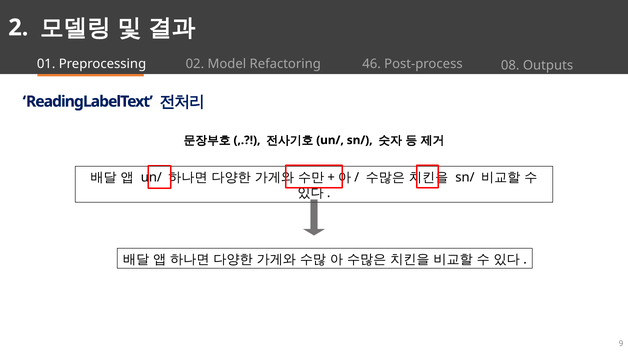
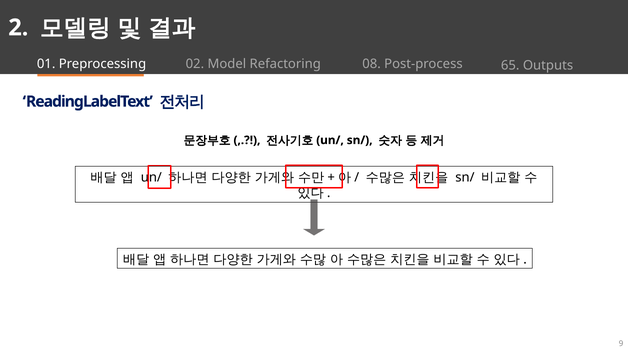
46: 46 -> 08
08: 08 -> 65
